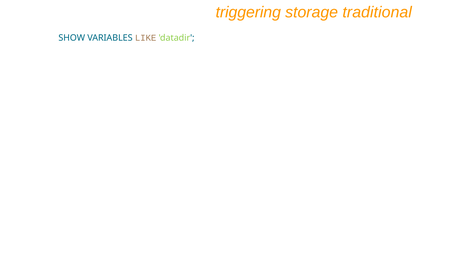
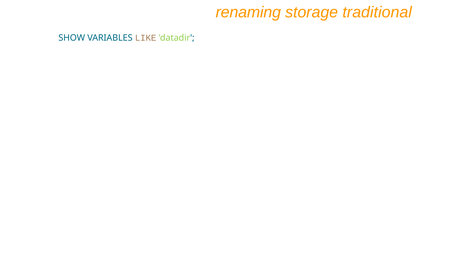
triggering: triggering -> renaming
